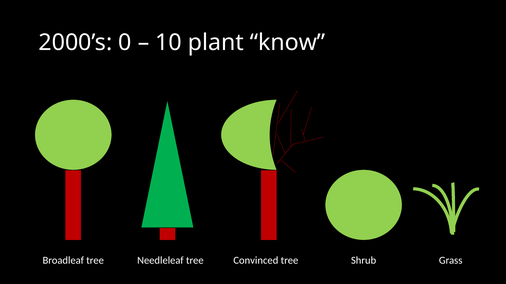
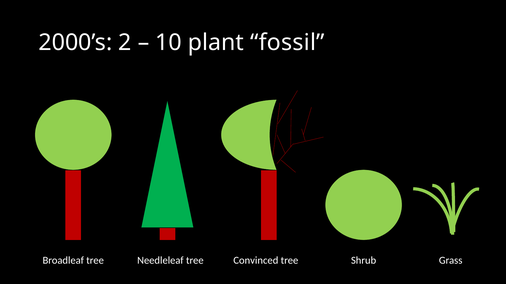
0: 0 -> 2
know: know -> fossil
